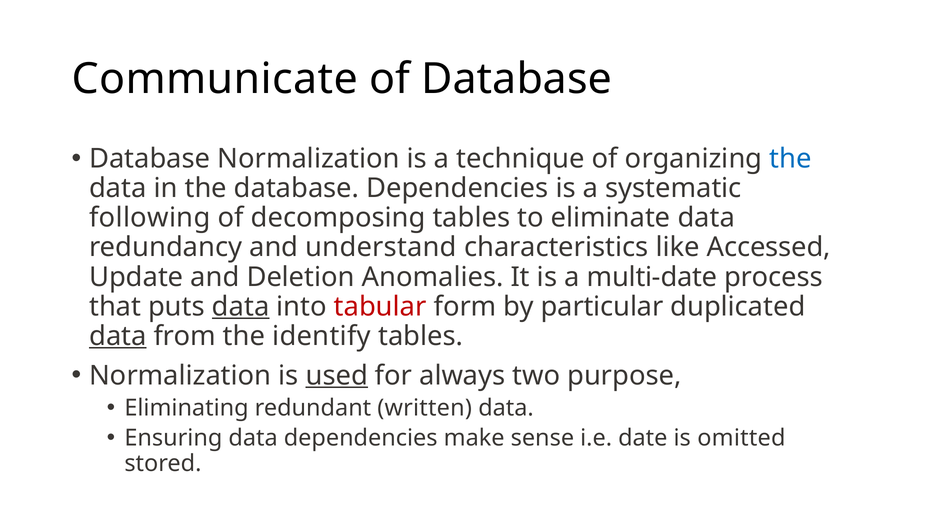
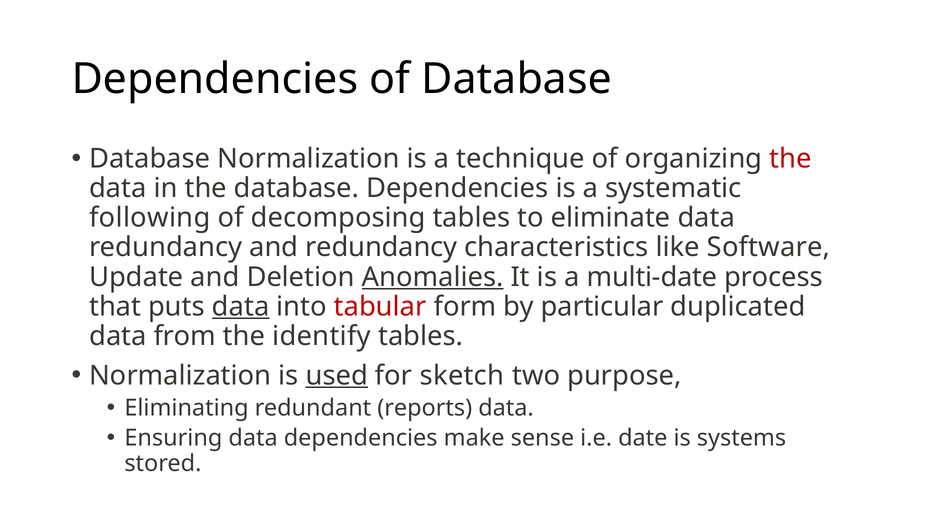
Communicate at (215, 79): Communicate -> Dependencies
the at (790, 159) colour: blue -> red
and understand: understand -> redundancy
Accessed: Accessed -> Software
Anomalies underline: none -> present
data at (118, 336) underline: present -> none
always: always -> sketch
written: written -> reports
omitted: omitted -> systems
